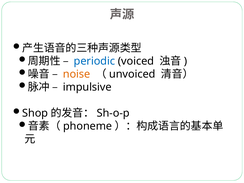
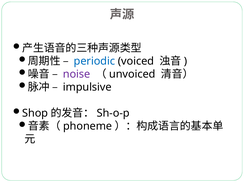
noise colour: orange -> purple
